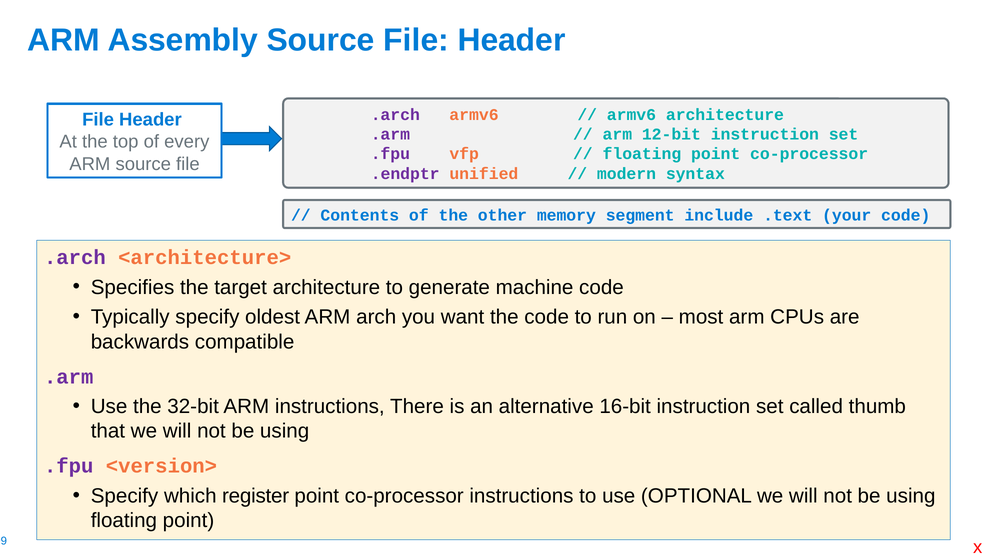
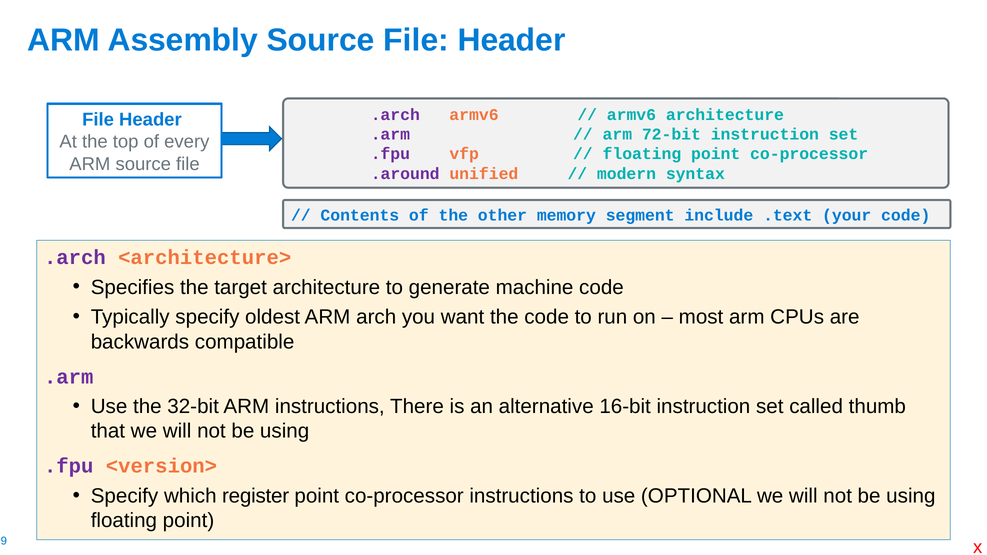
12-bit: 12-bit -> 72-bit
.endptr: .endptr -> .around
